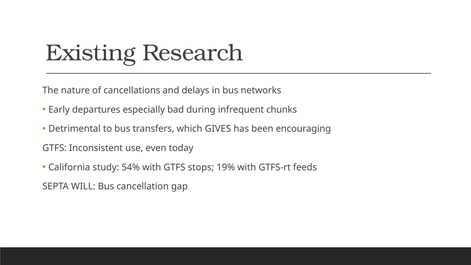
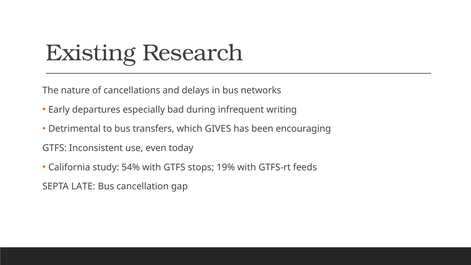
chunks: chunks -> writing
WILL: WILL -> LATE
